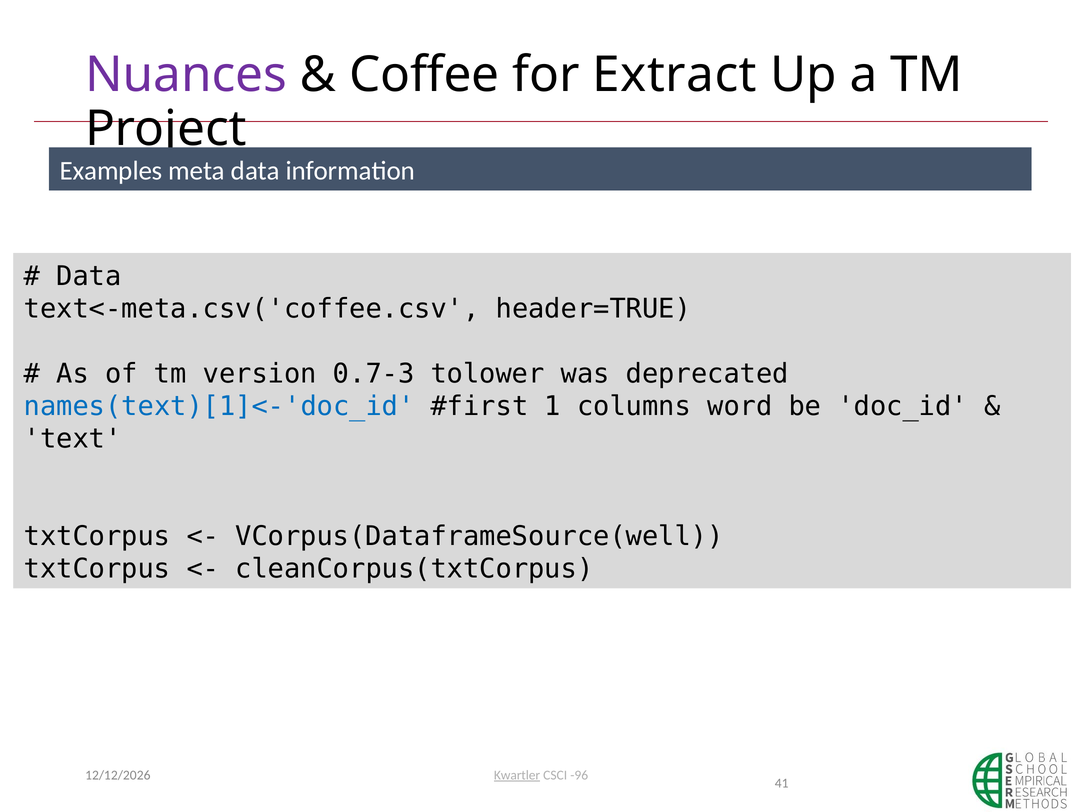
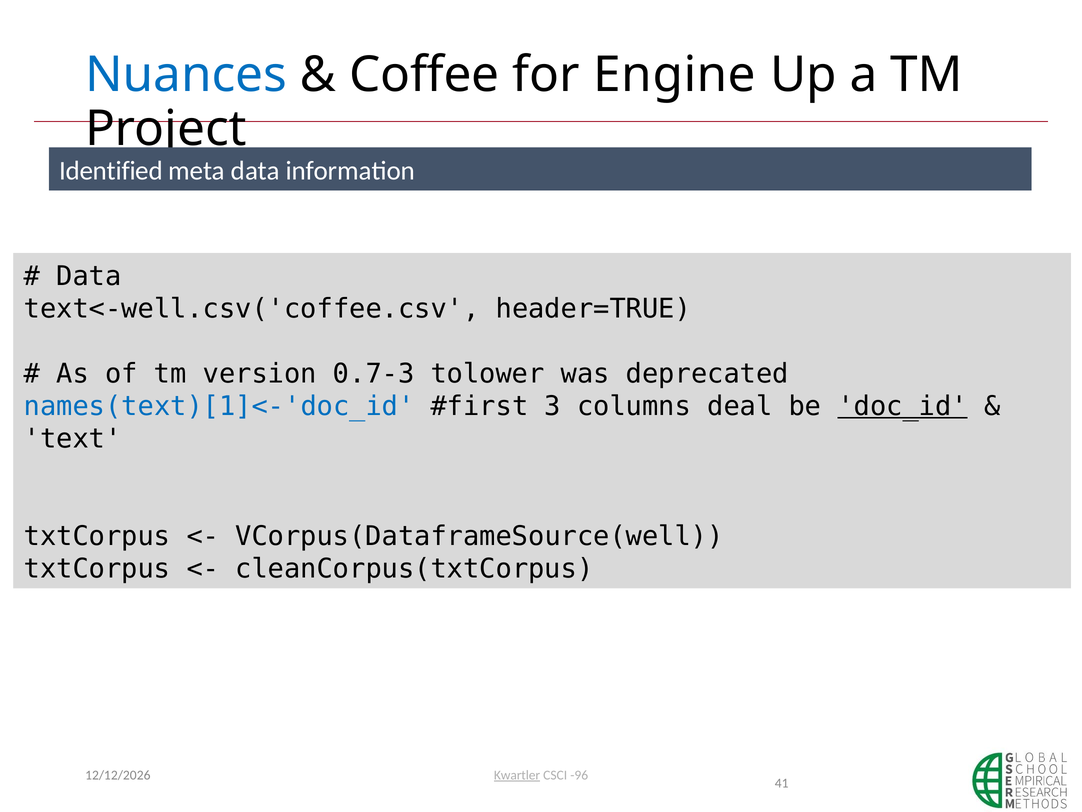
Nuances colour: purple -> blue
Extract: Extract -> Engine
Examples: Examples -> Identified
text<-meta.csv('coffee.csv: text<-meta.csv('coffee.csv -> text<-well.csv('coffee.csv
1: 1 -> 3
word: word -> deal
doc_id underline: none -> present
